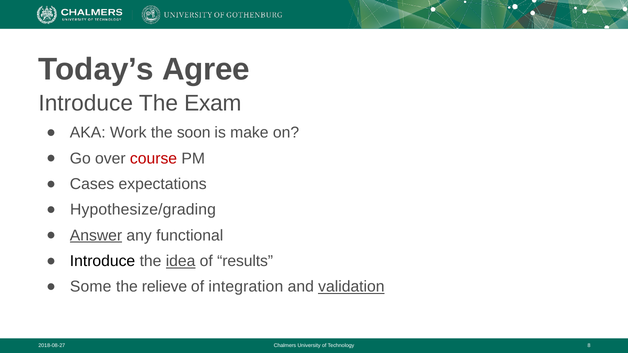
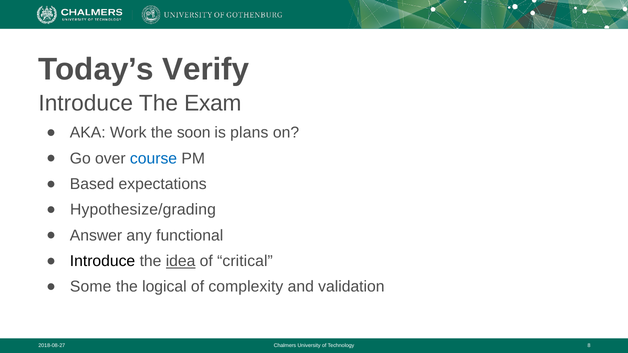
Agree: Agree -> Verify
make: make -> plans
course colour: red -> blue
Cases: Cases -> Based
Answer underline: present -> none
results: results -> critical
relieve: relieve -> logical
integration: integration -> complexity
validation underline: present -> none
